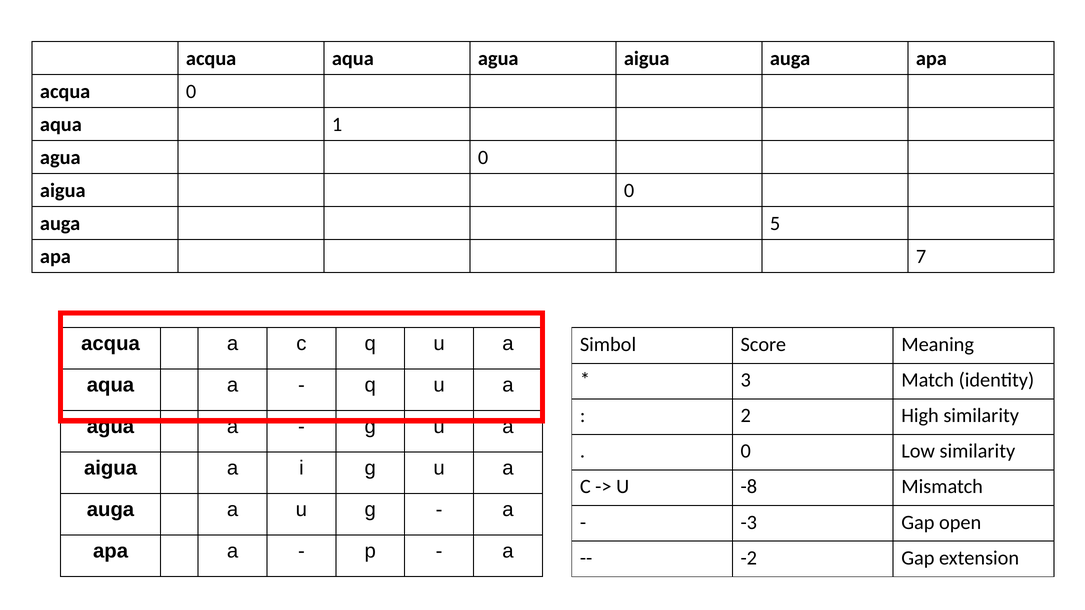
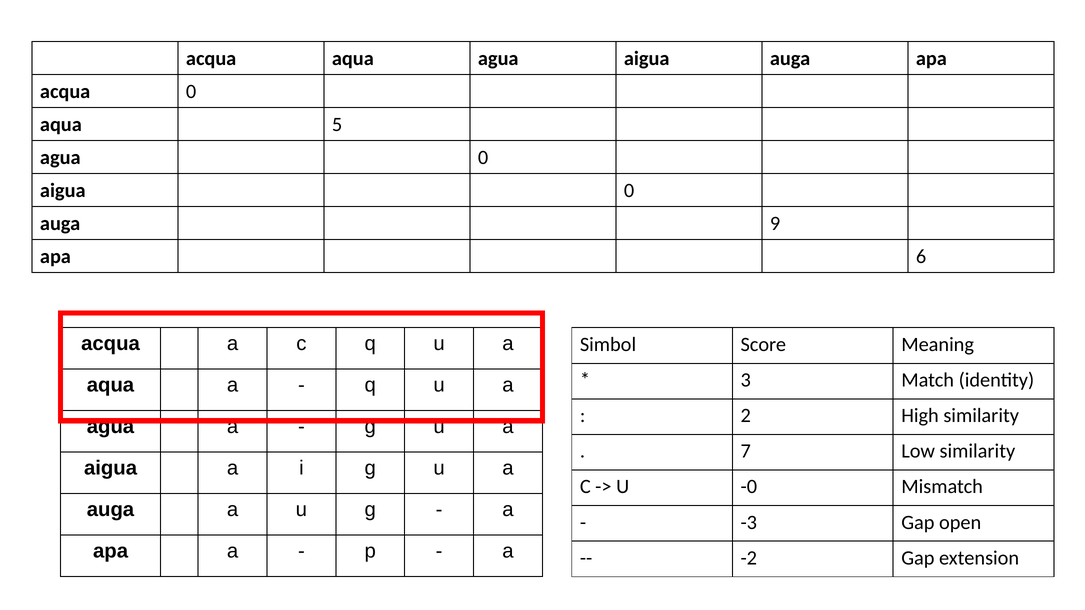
1: 1 -> 5
5: 5 -> 9
7: 7 -> 6
0 at (746, 451): 0 -> 7
-8: -8 -> -0
